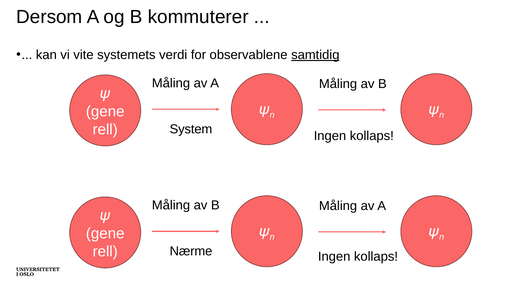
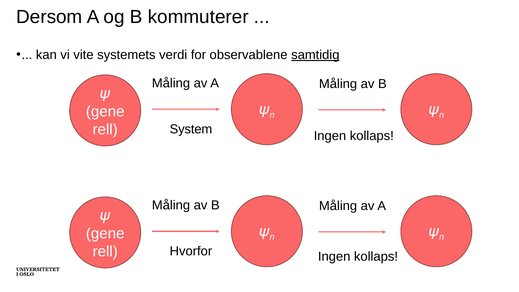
Nærme: Nærme -> Hvorfor
